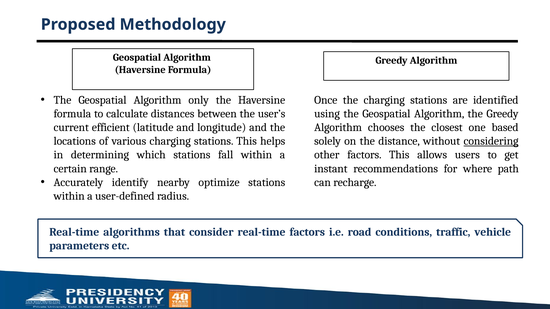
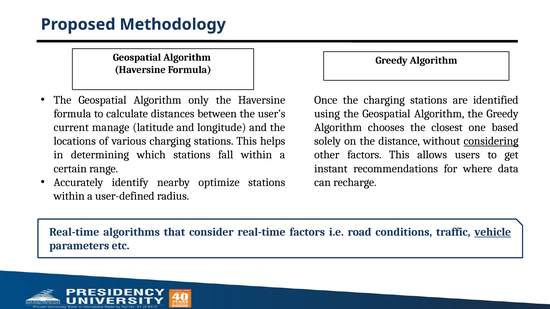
efficient: efficient -> manage
path: path -> data
vehicle underline: none -> present
